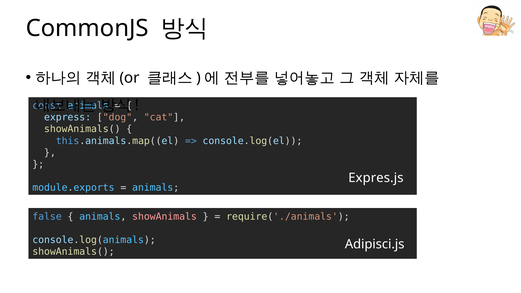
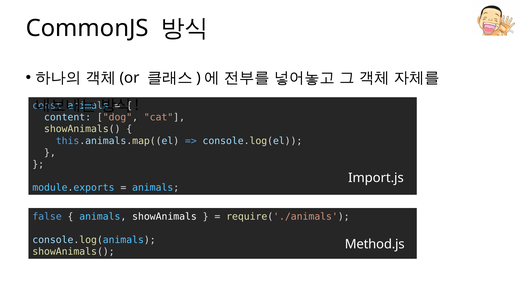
express: express -> content
Expres.js: Expres.js -> Import.js
showAnimals colour: pink -> white
Adipisci.js: Adipisci.js -> Method.js
